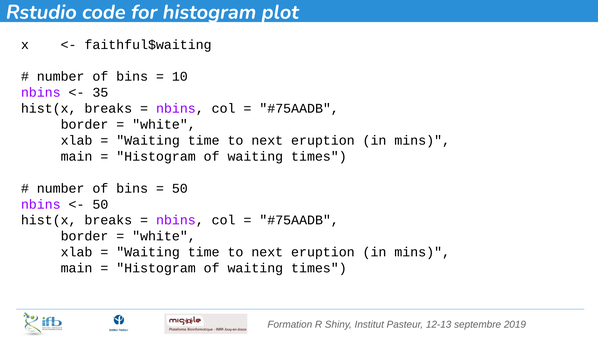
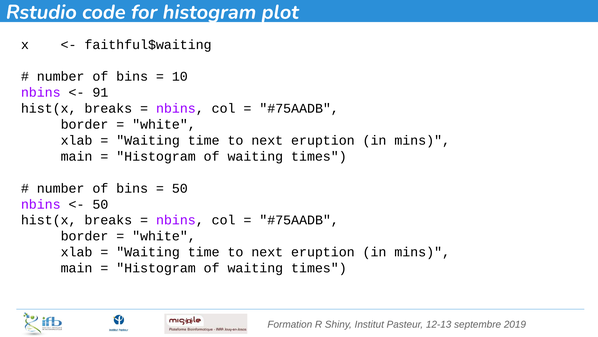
35: 35 -> 91
